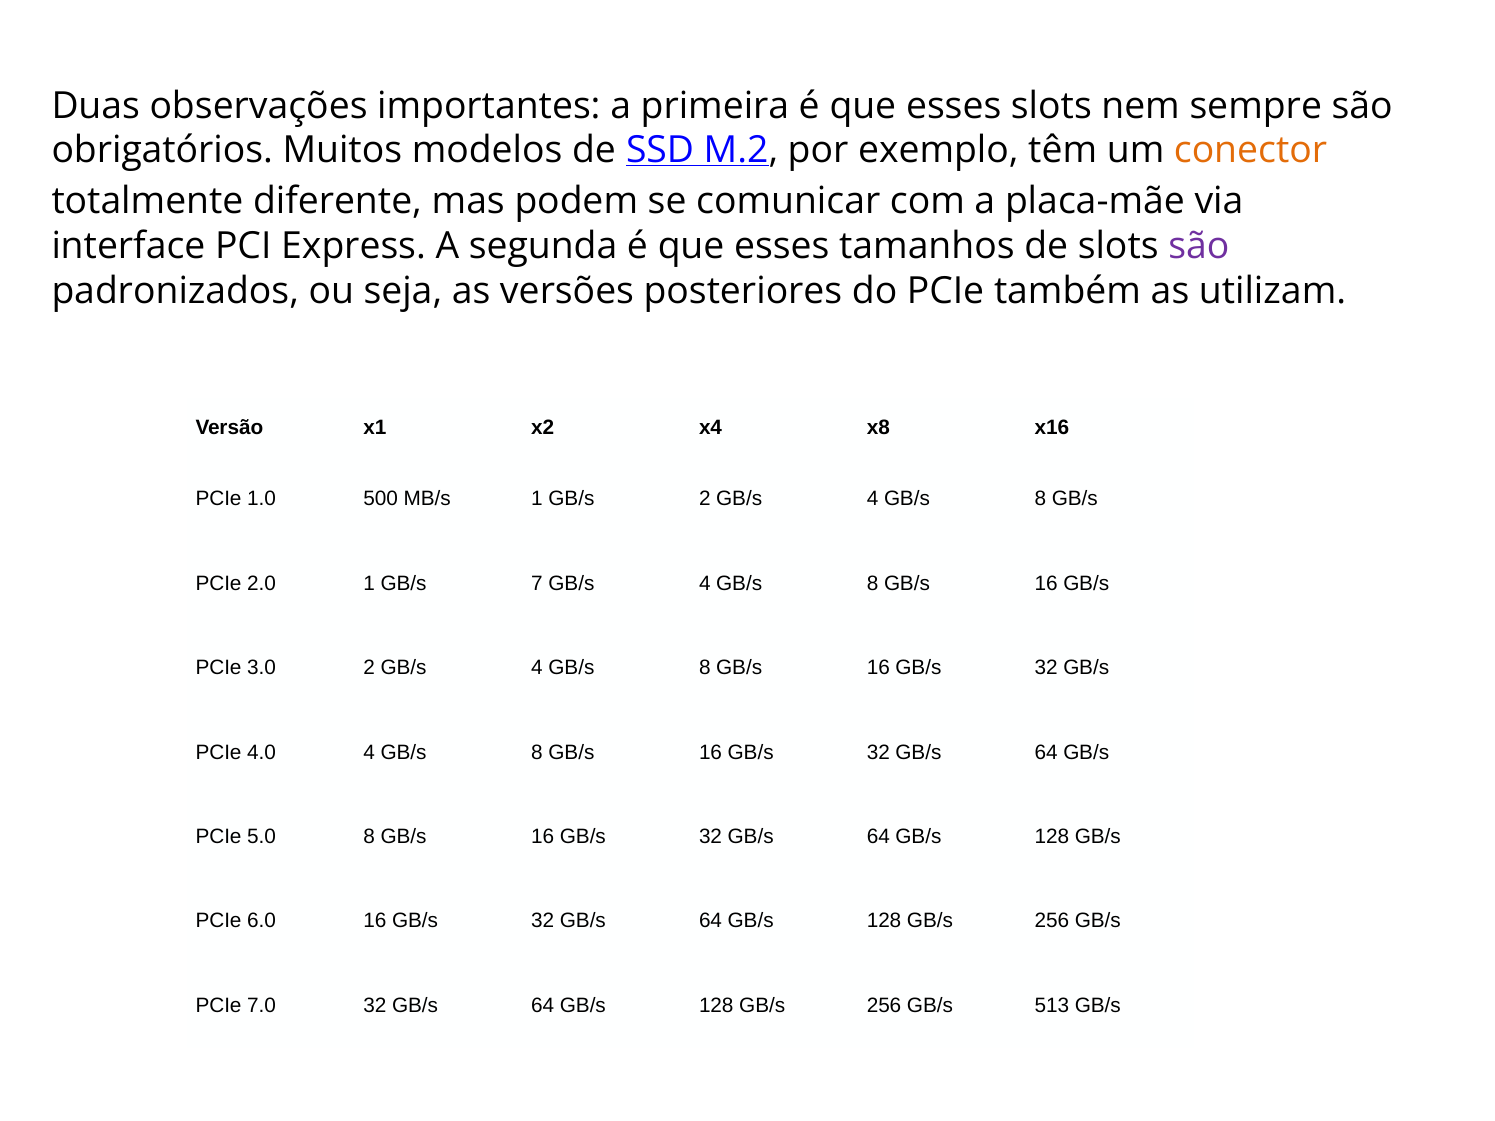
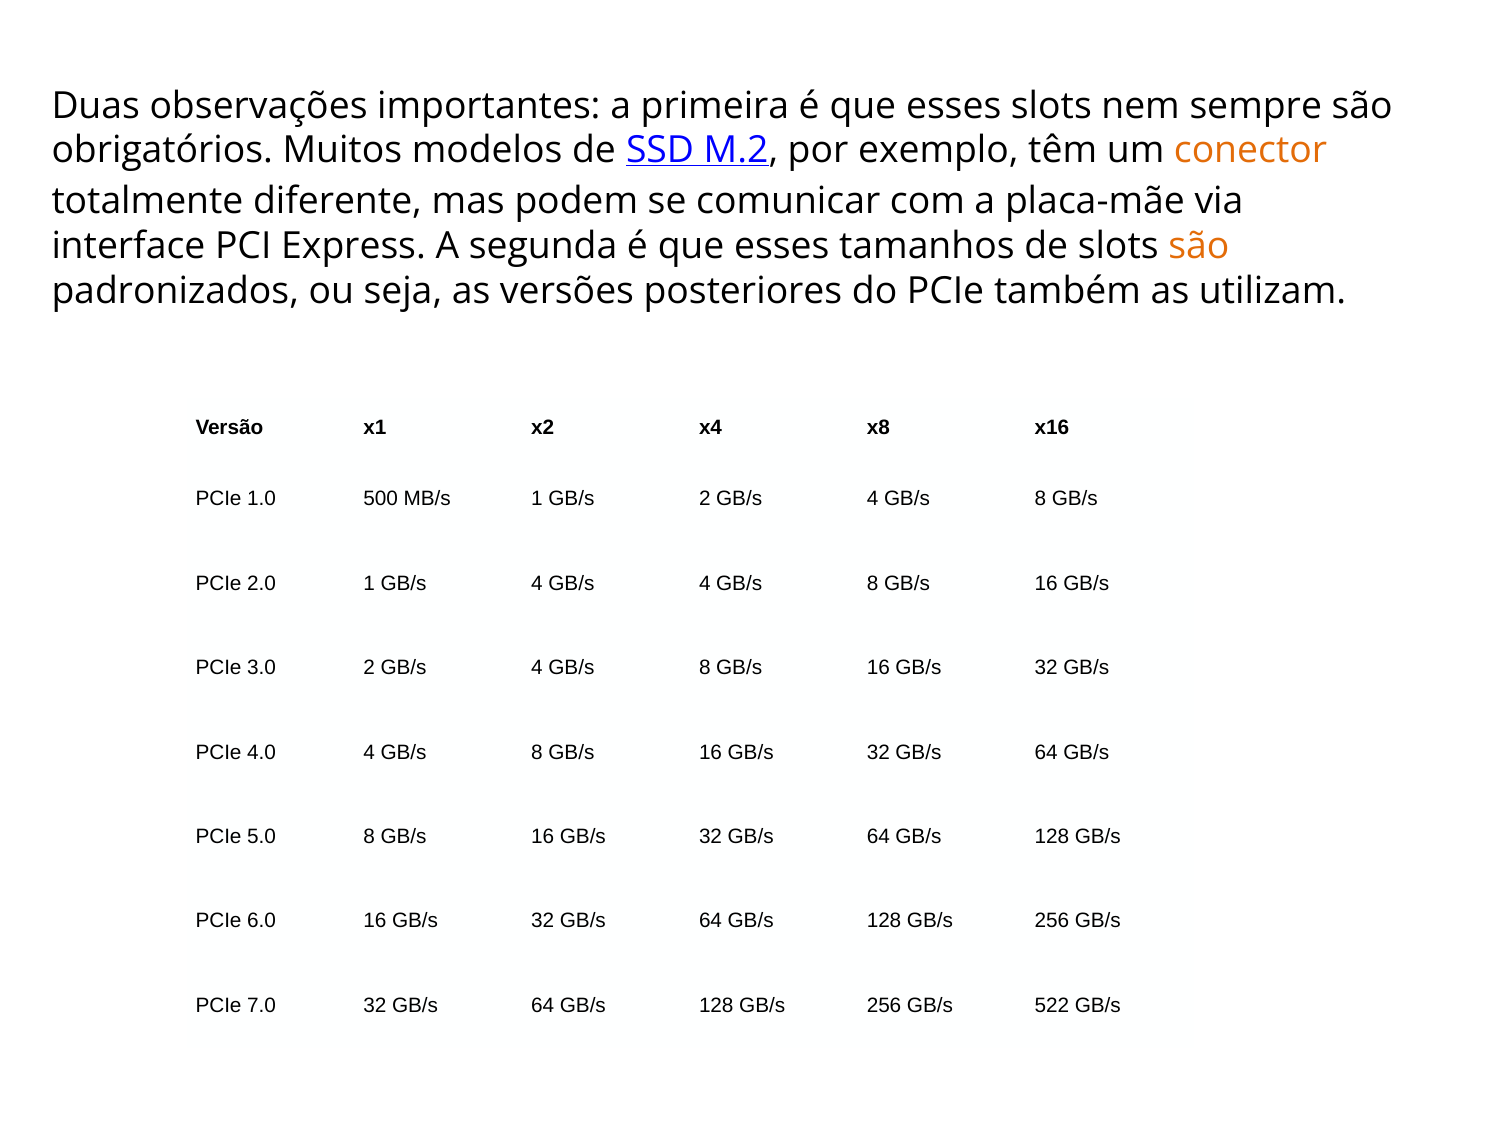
são at (1199, 246) colour: purple -> orange
1 GB/s 7: 7 -> 4
513: 513 -> 522
